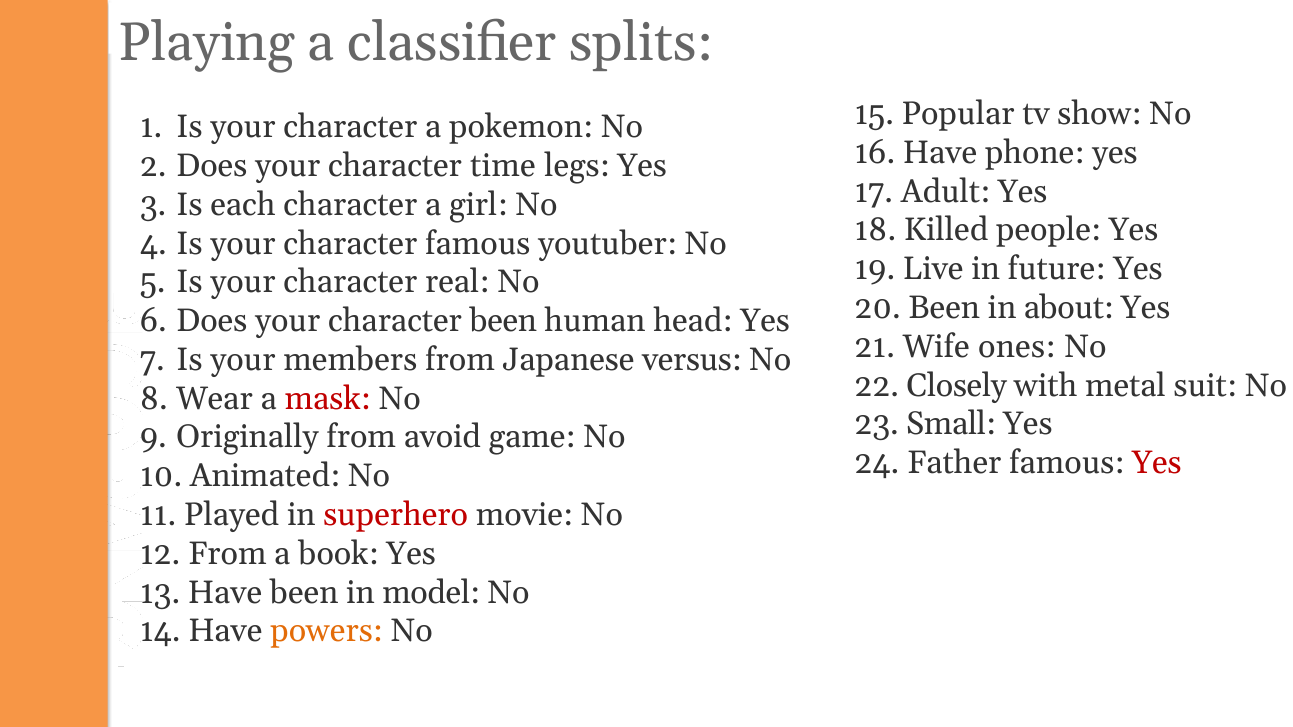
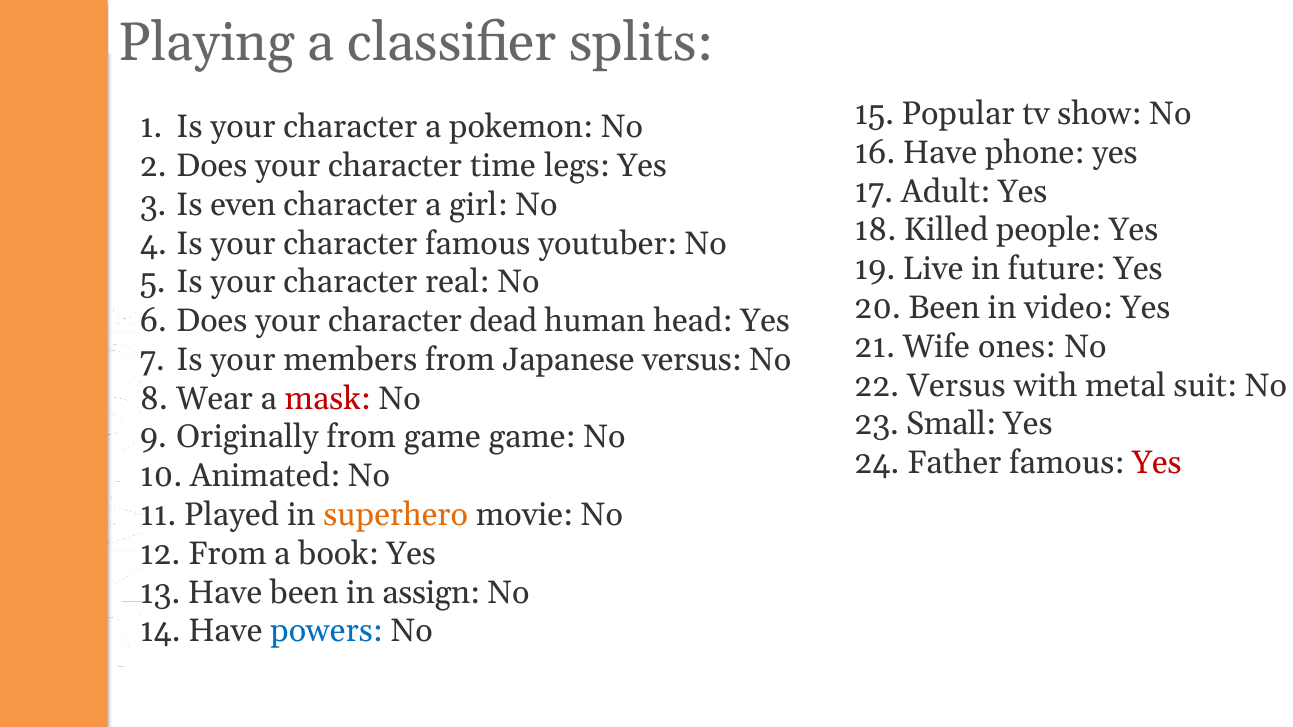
each: each -> even
about: about -> video
character been: been -> dead
Closely at (957, 386): Closely -> Versus
from avoid: avoid -> game
superhero colour: red -> orange
model: model -> assign
powers colour: orange -> blue
